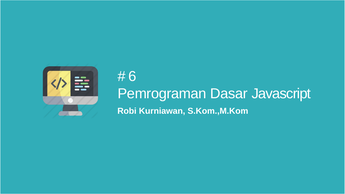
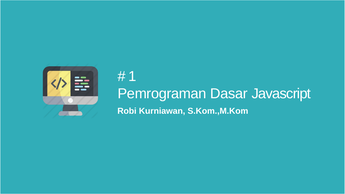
6: 6 -> 1
